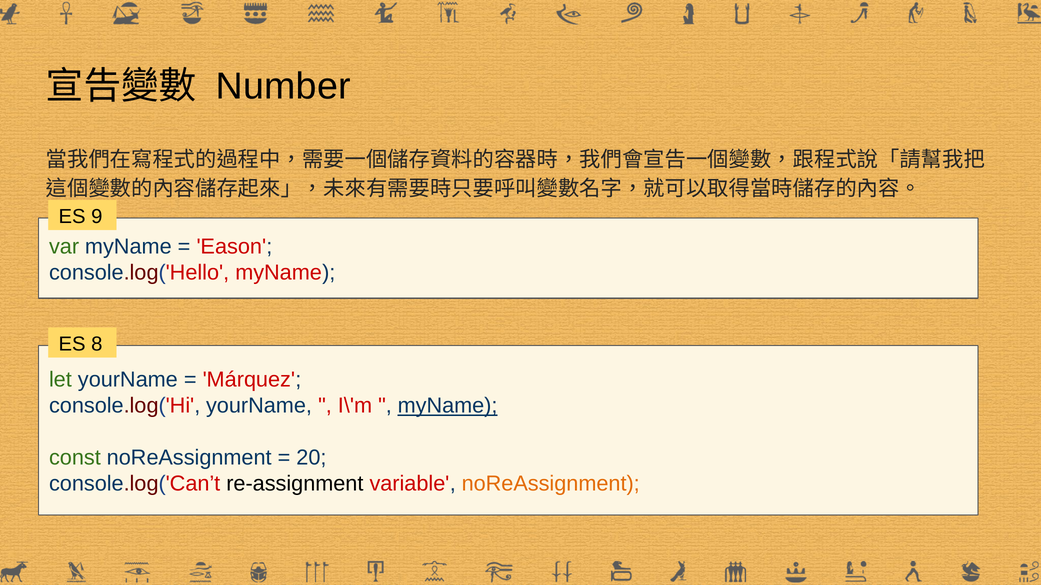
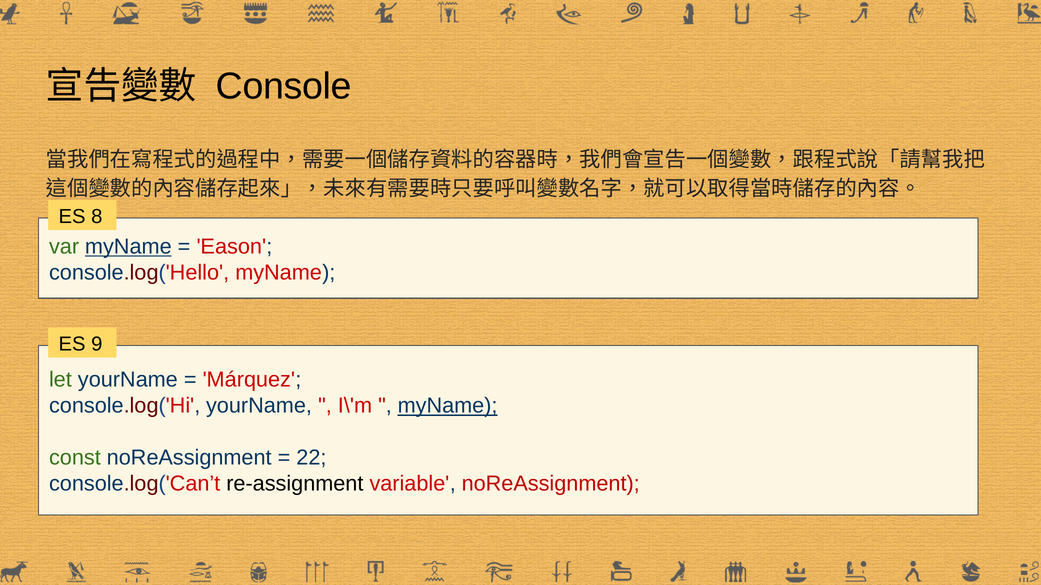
Number: Number -> Console
9: 9 -> 8
myName at (128, 247) underline: none -> present
8: 8 -> 9
20: 20 -> 22
noReAssignment at (551, 484) colour: orange -> red
